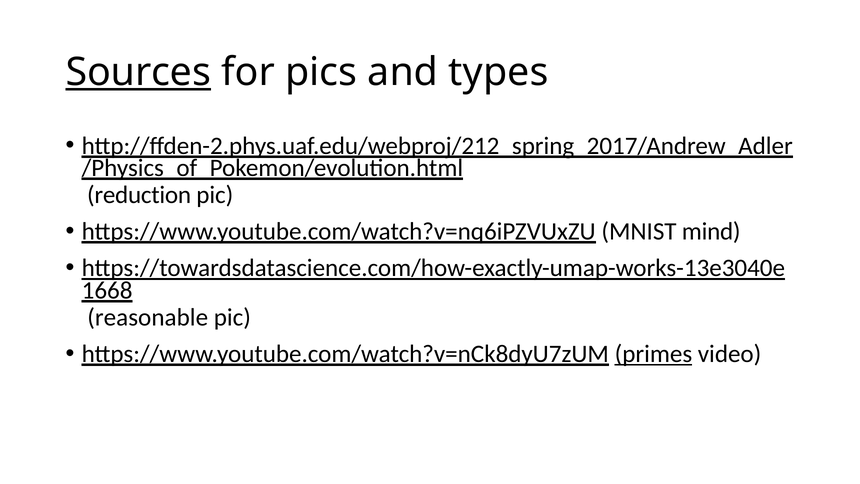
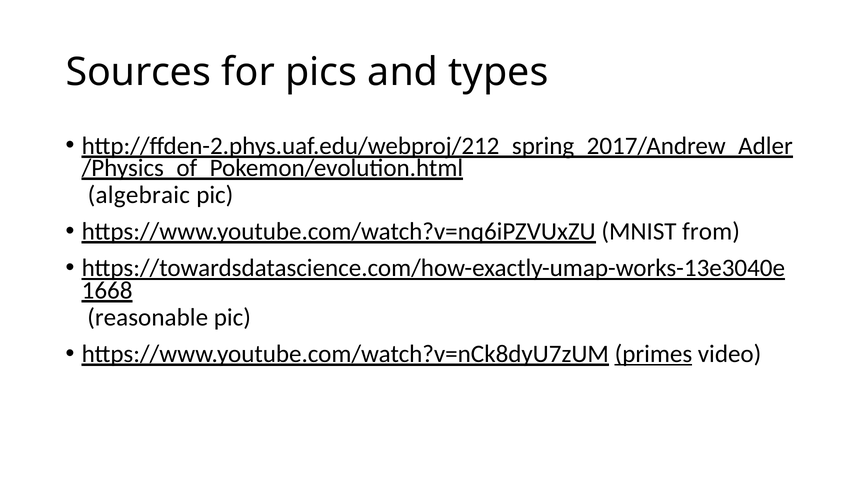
Sources underline: present -> none
reduction: reduction -> algebraic
mind: mind -> from
